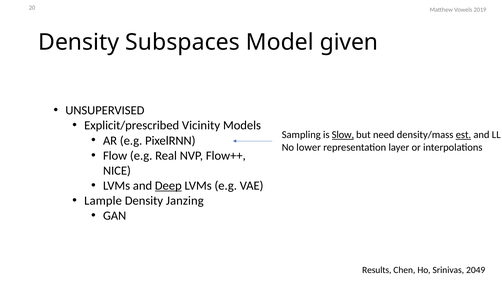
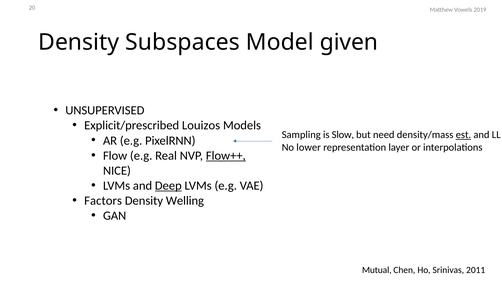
Vicinity: Vicinity -> Louizos
Slow underline: present -> none
Flow++ underline: none -> present
Lample: Lample -> Factors
Janzing: Janzing -> Welling
Results: Results -> Mutual
2049: 2049 -> 2011
